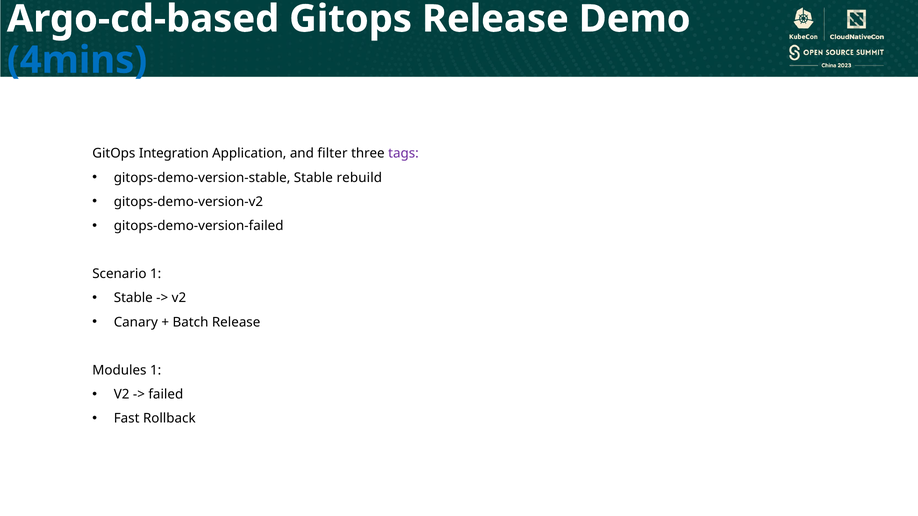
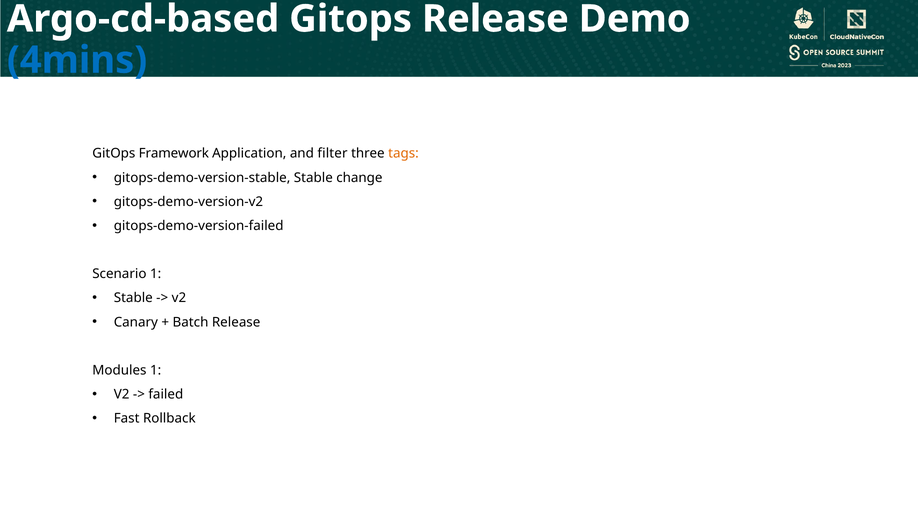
Integration: Integration -> Framework
tags colour: purple -> orange
rebuild: rebuild -> change
